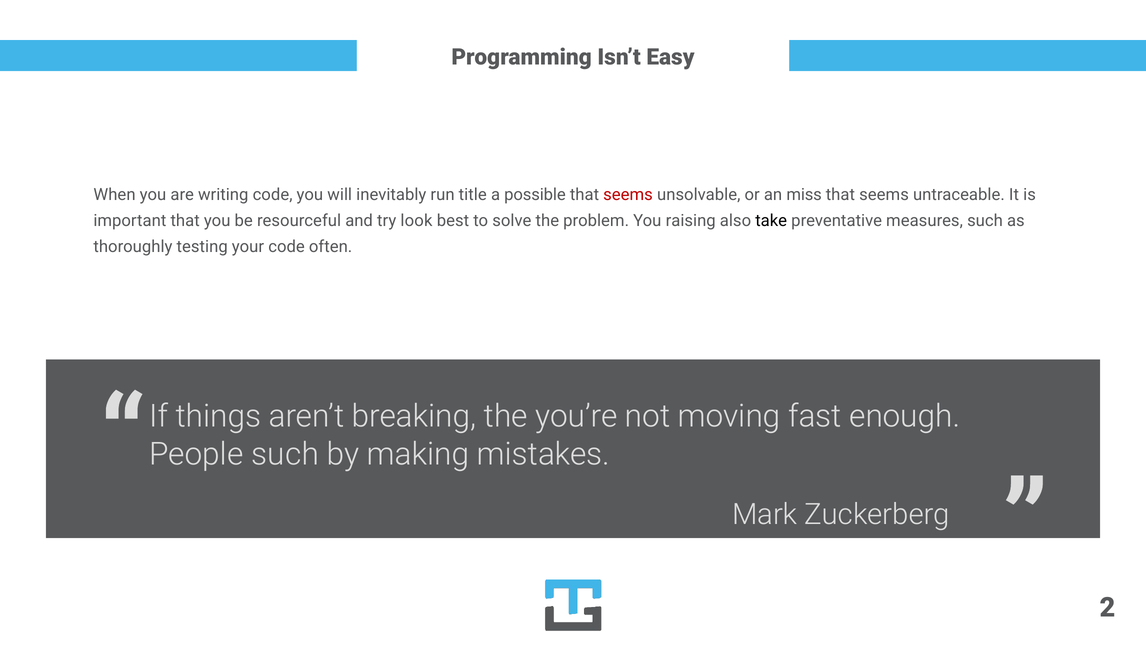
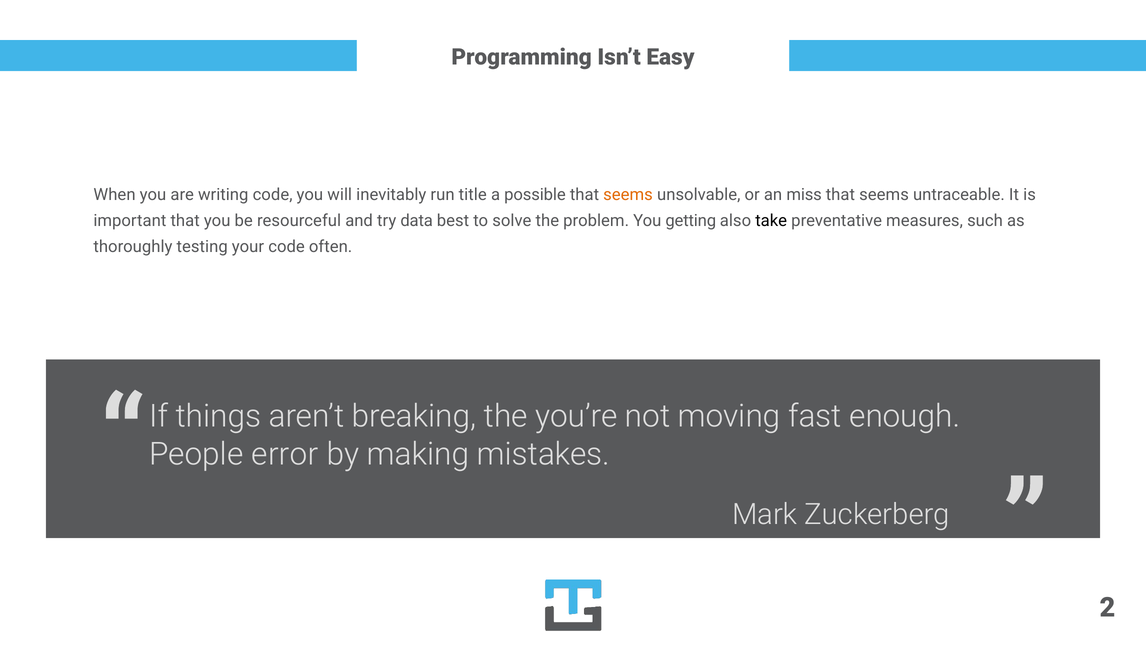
seems at (628, 195) colour: red -> orange
look: look -> data
raising: raising -> getting
People such: such -> error
